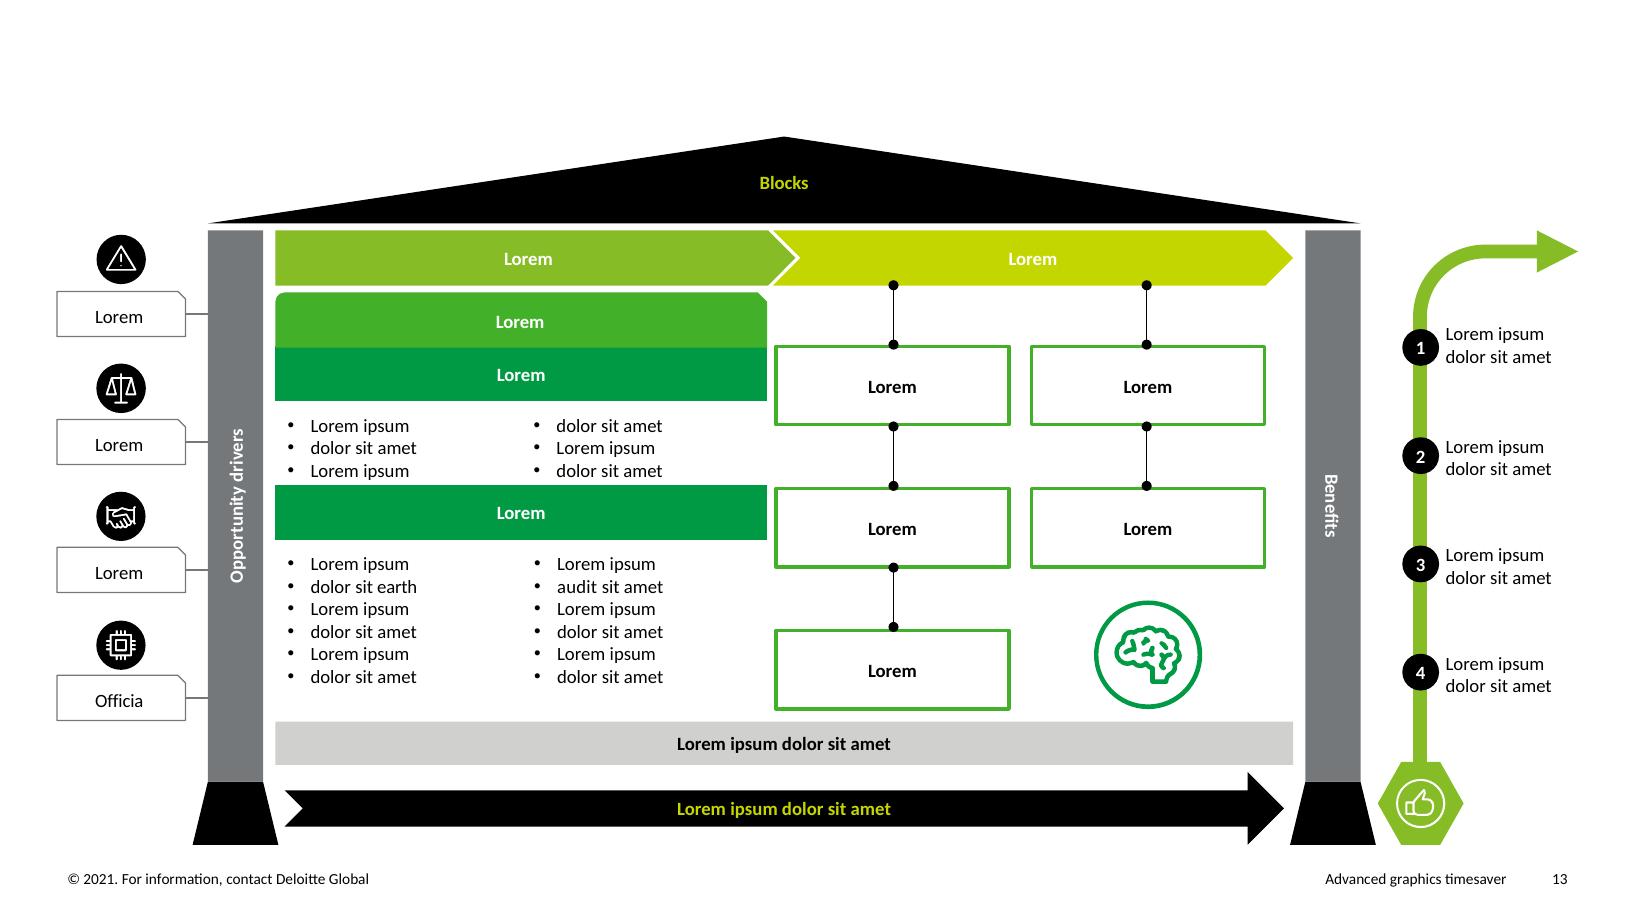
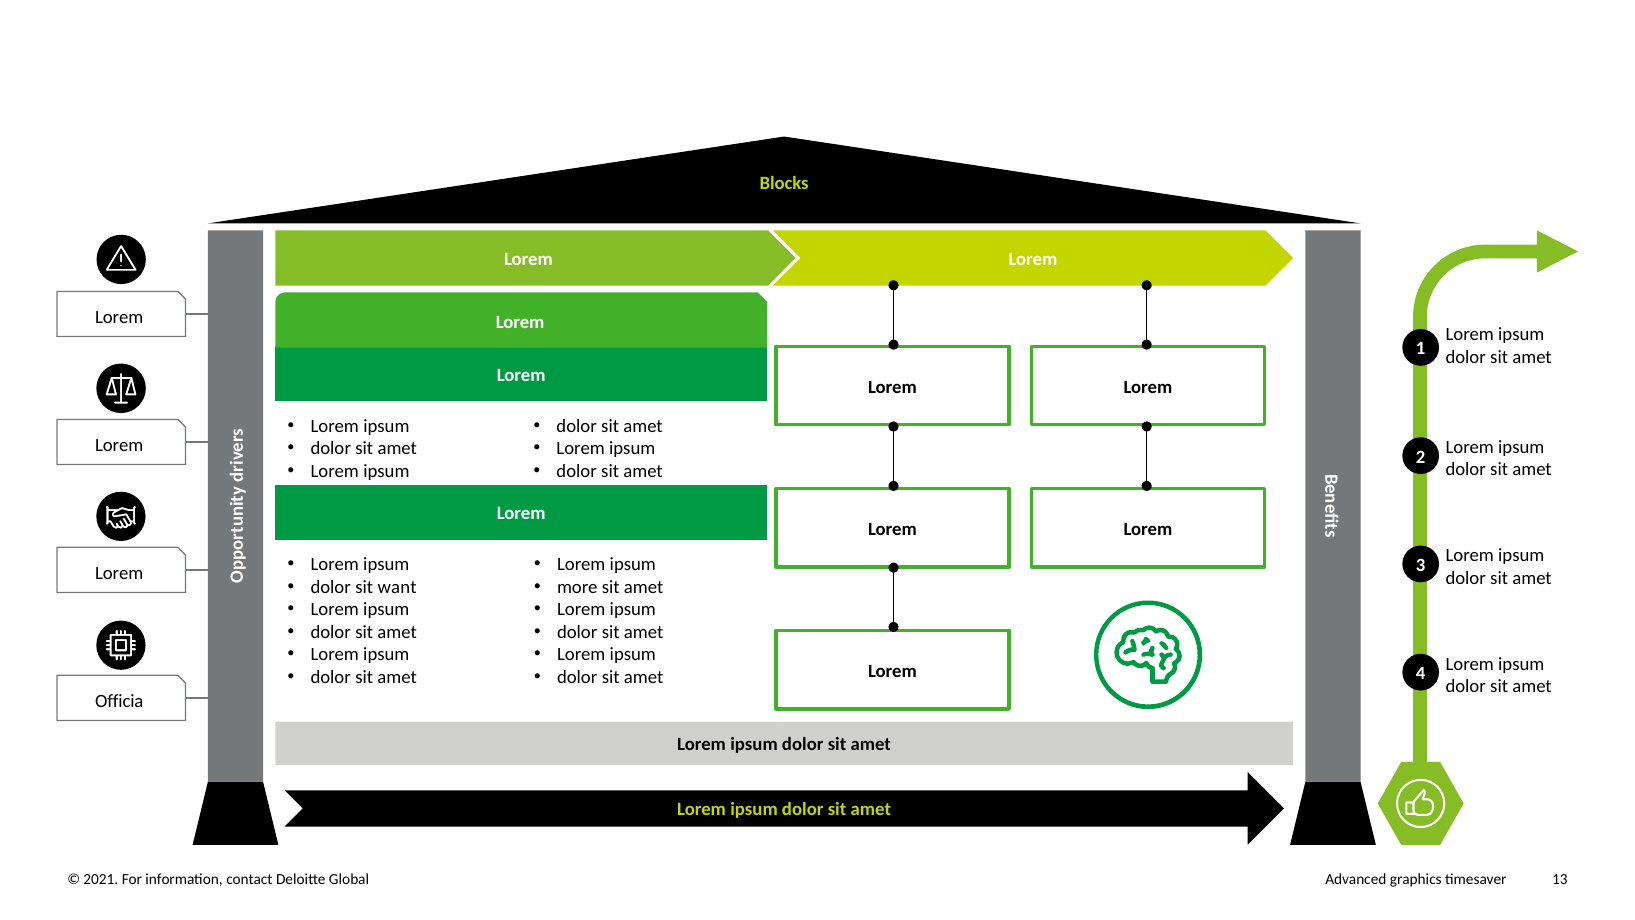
earth: earth -> want
audit: audit -> more
